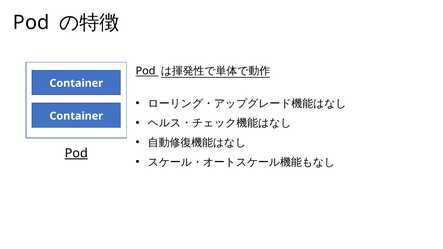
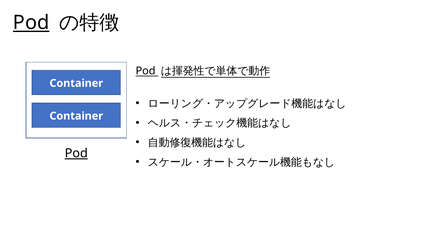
Pod at (31, 23) underline: none -> present
